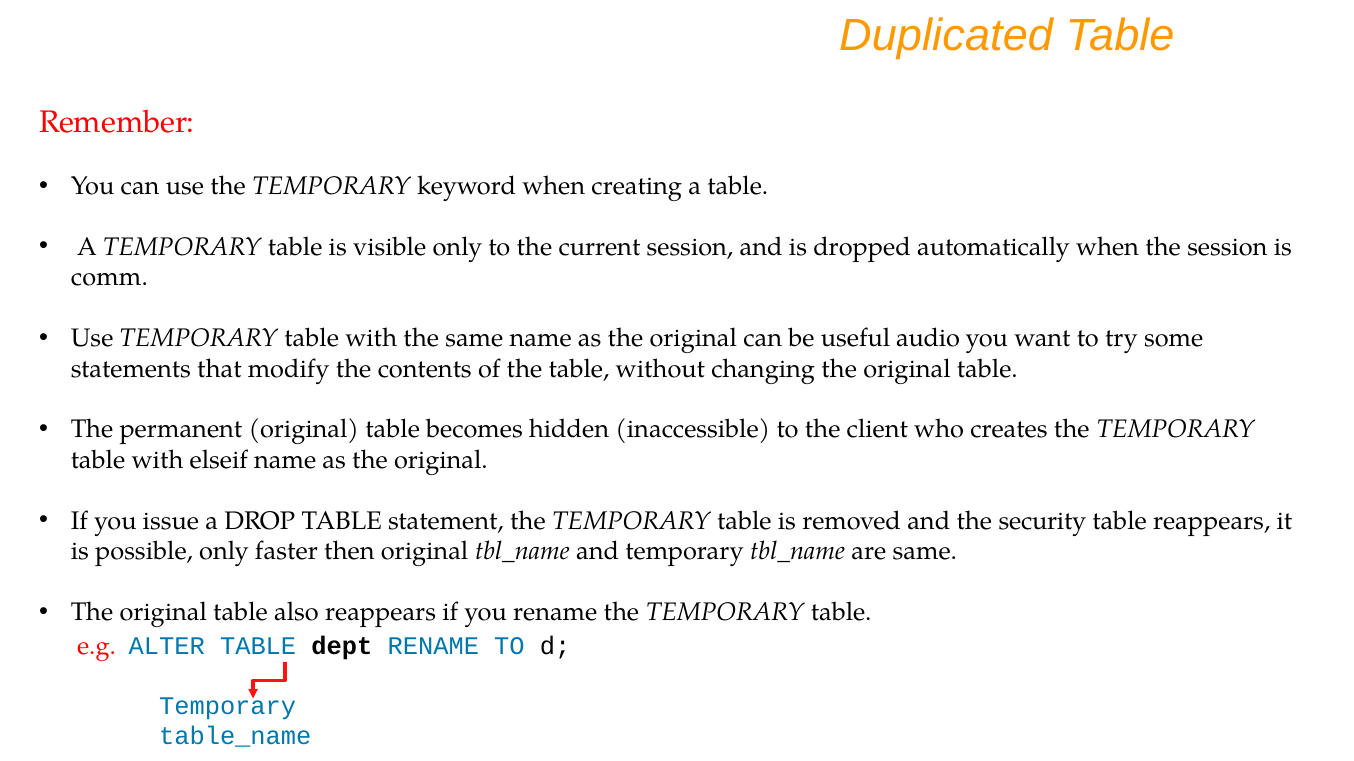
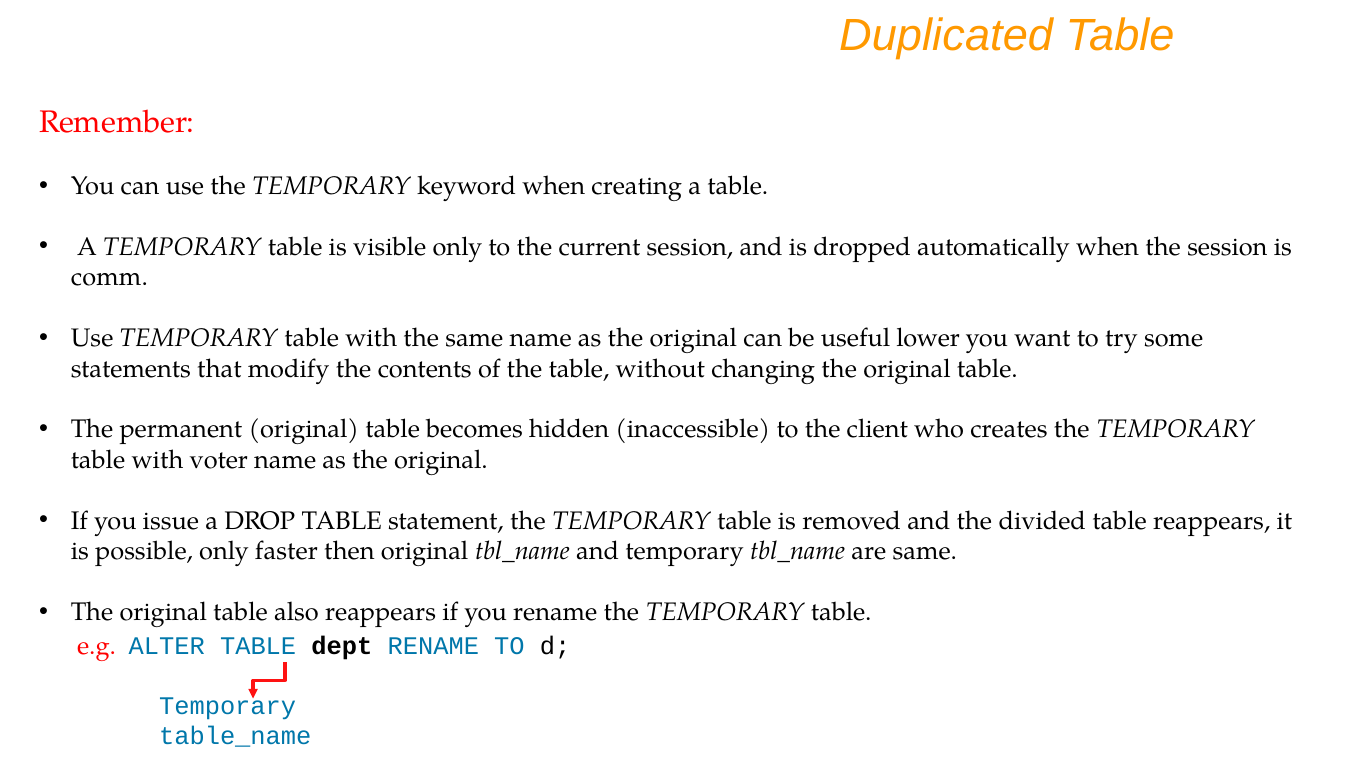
audio: audio -> lower
elseif: elseif -> voter
security: security -> divided
